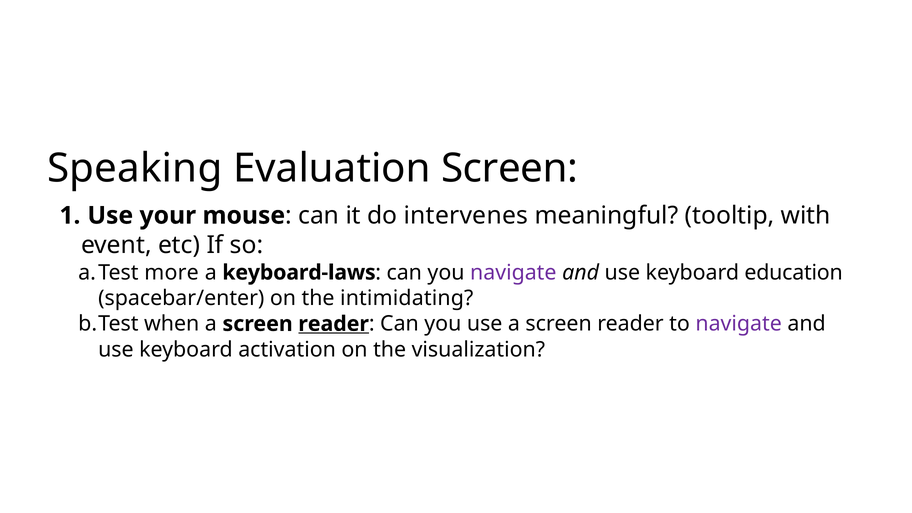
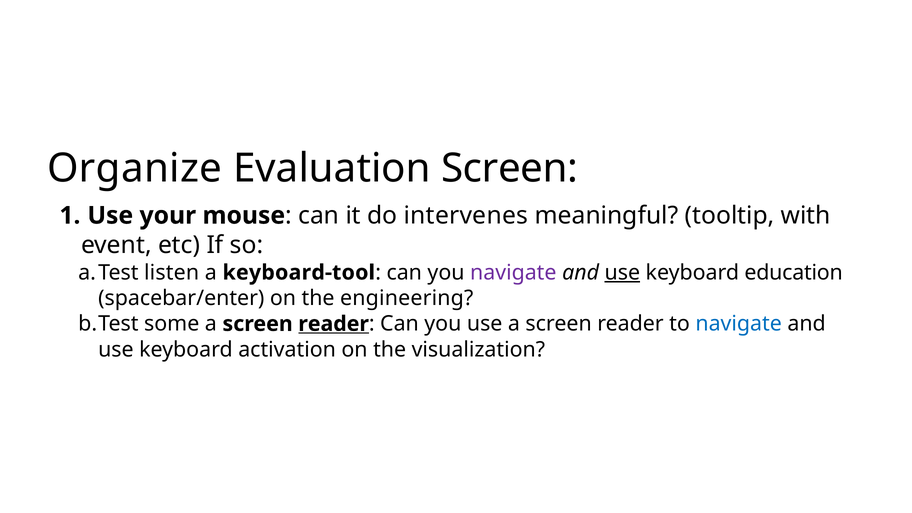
Speaking: Speaking -> Organize
more: more -> listen
keyboard-laws: keyboard-laws -> keyboard-tool
use at (622, 273) underline: none -> present
intimidating: intimidating -> engineering
when: when -> some
navigate at (739, 324) colour: purple -> blue
